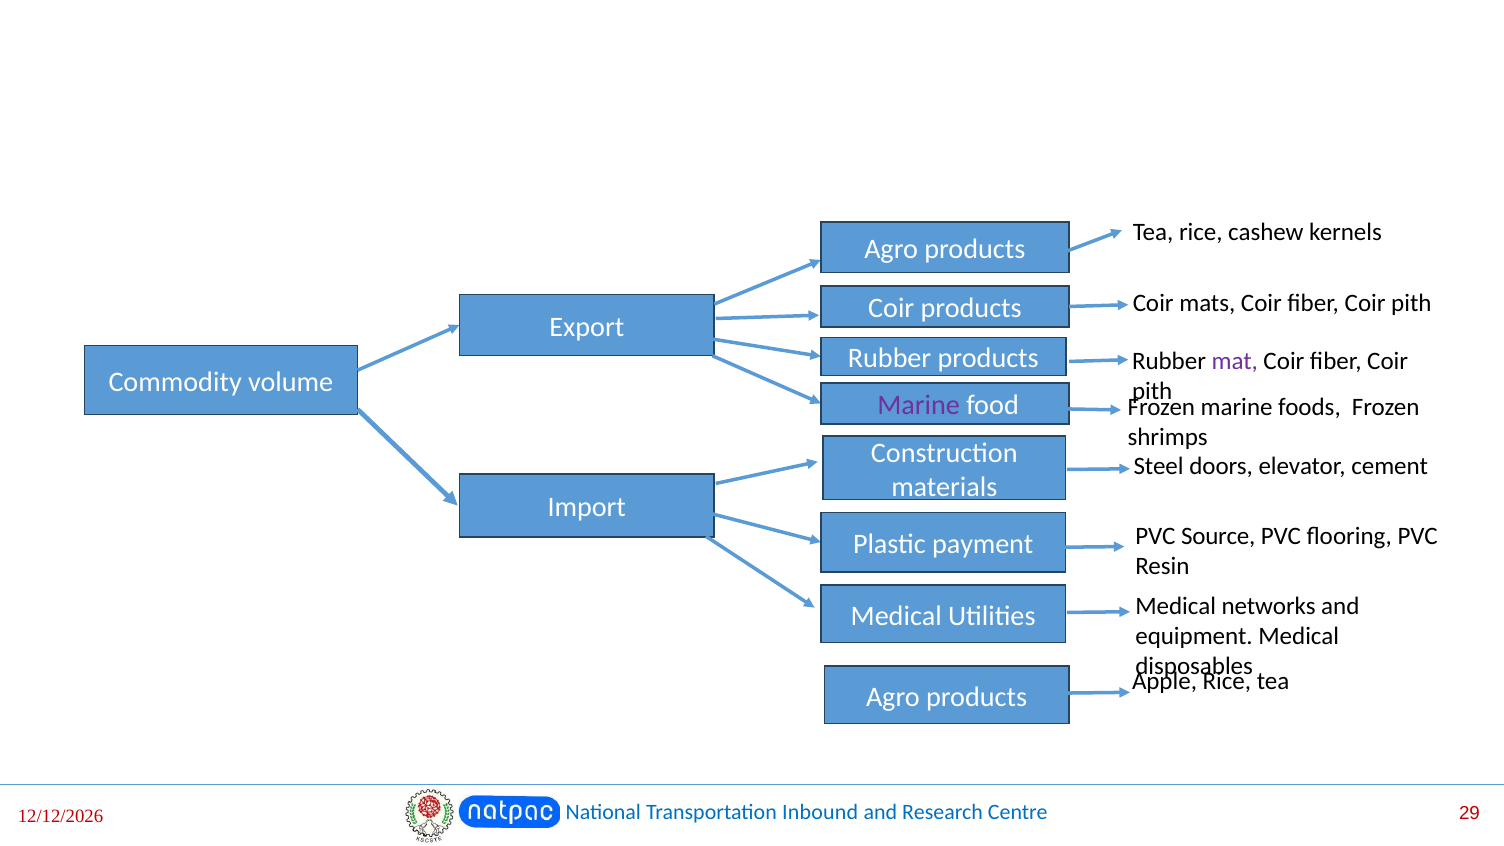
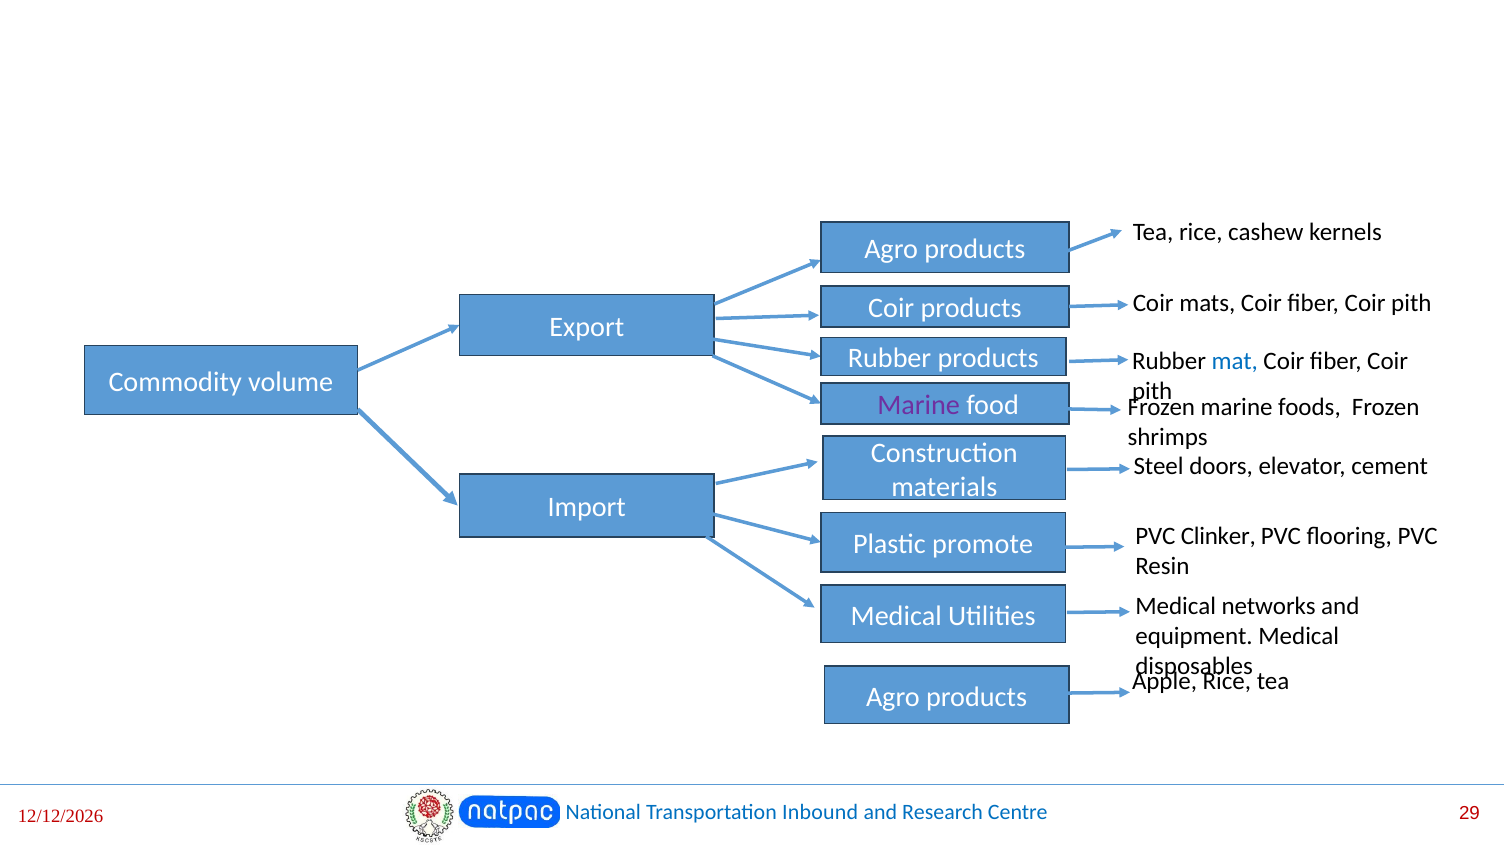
mat colour: purple -> blue
Source: Source -> Clinker
payment: payment -> promote
